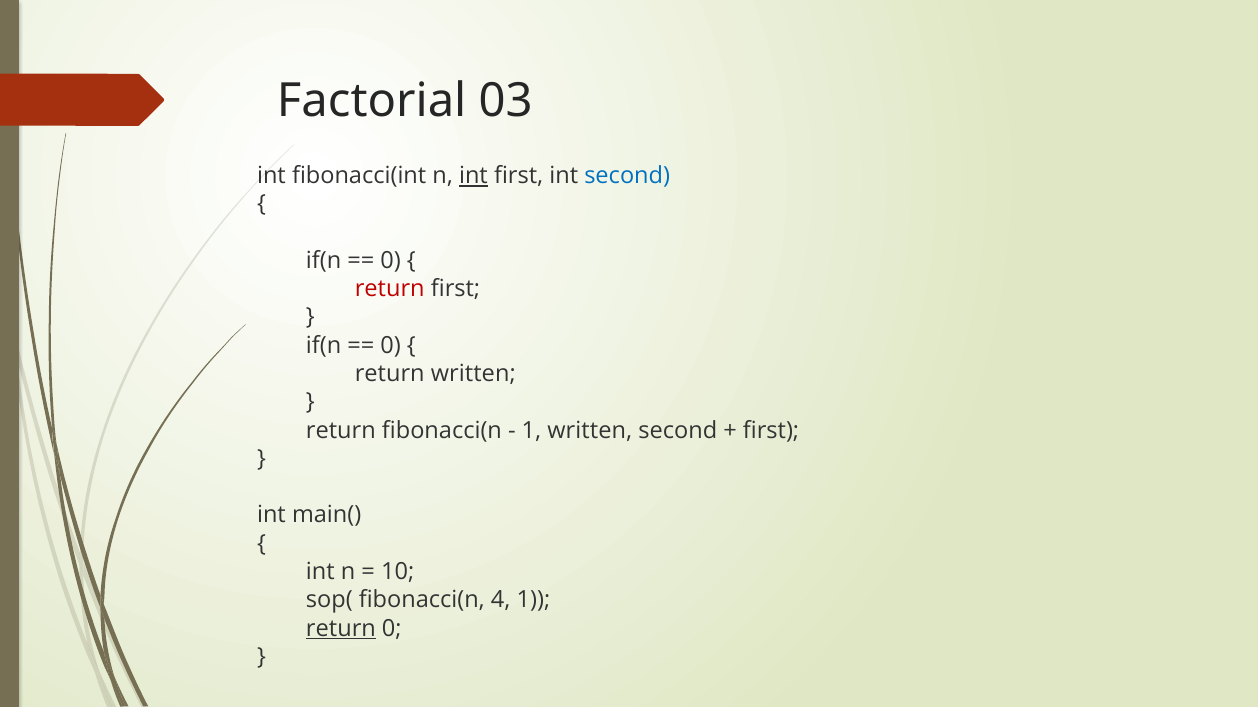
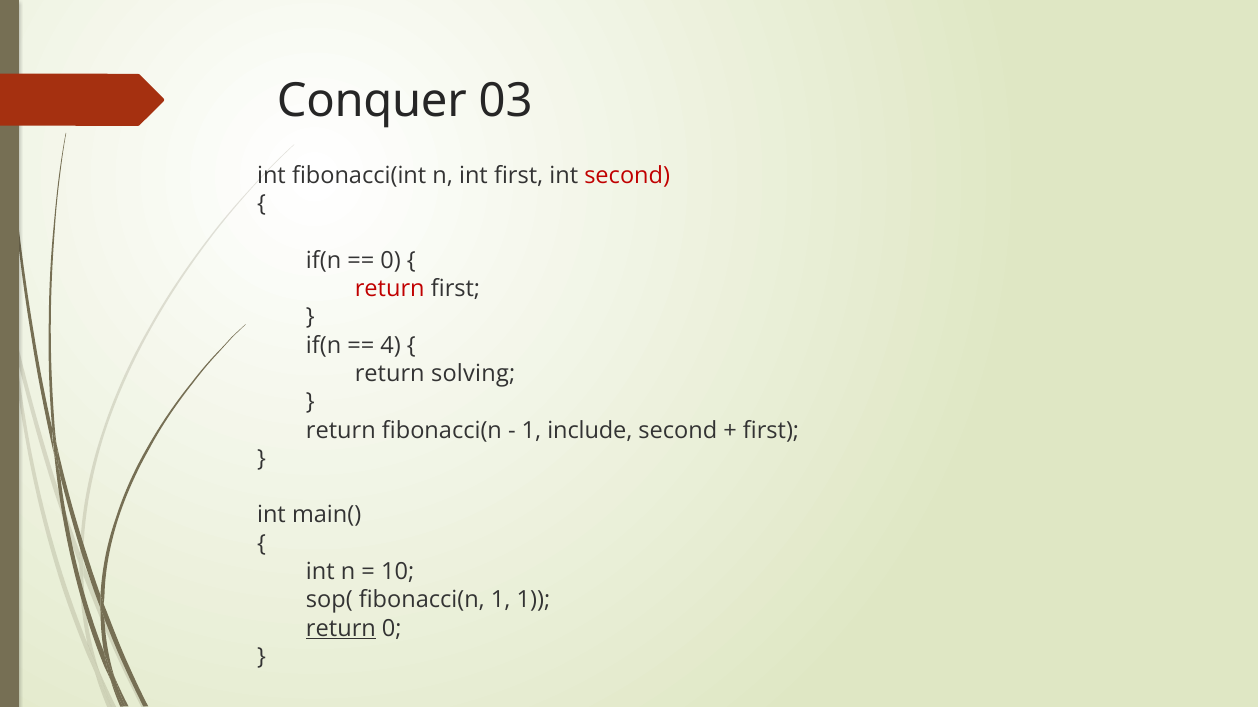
Factorial: Factorial -> Conquer
int at (473, 176) underline: present -> none
second at (627, 176) colour: blue -> red
0 at (391, 346): 0 -> 4
return written: written -> solving
1 written: written -> include
fibonacci(n 4: 4 -> 1
